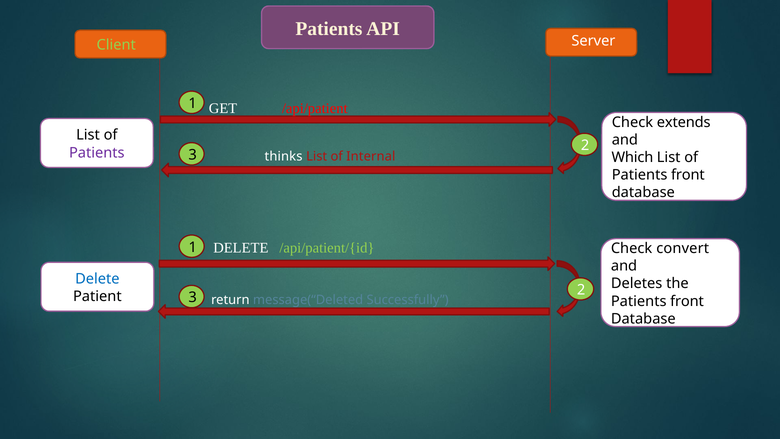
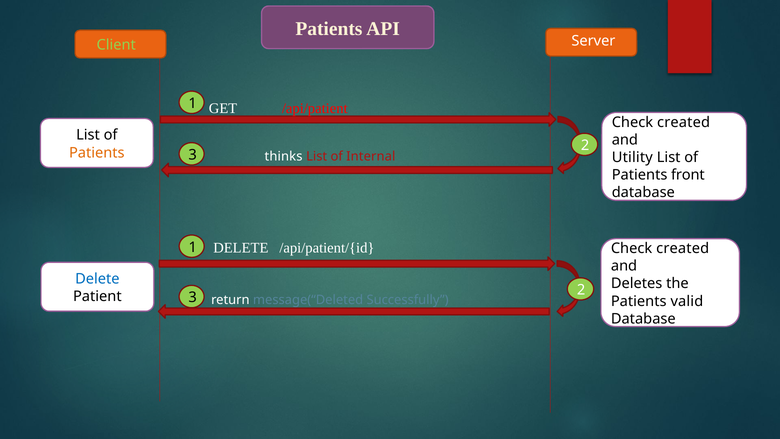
extends at (684, 122): extends -> created
Patients at (97, 153) colour: purple -> orange
Which: Which -> Utility
/api/patient/{id colour: light green -> white
convert at (683, 248): convert -> created
front at (687, 301): front -> valid
